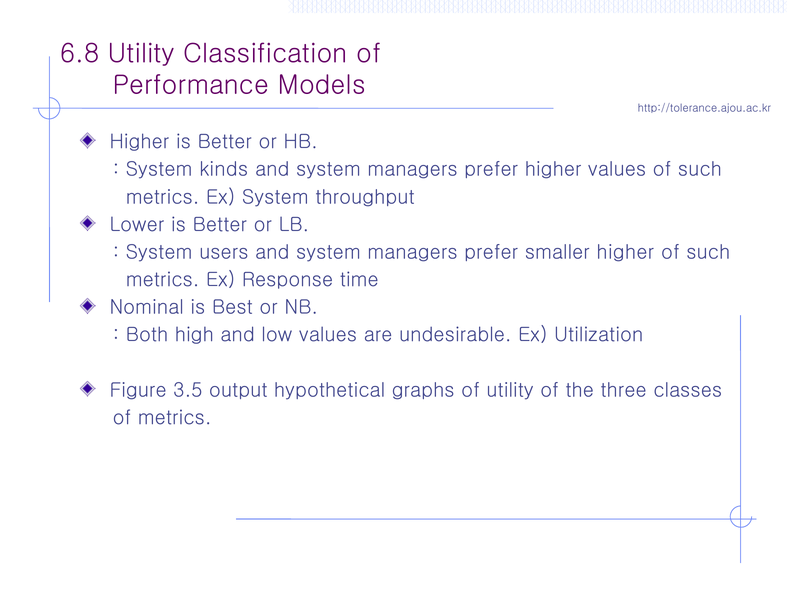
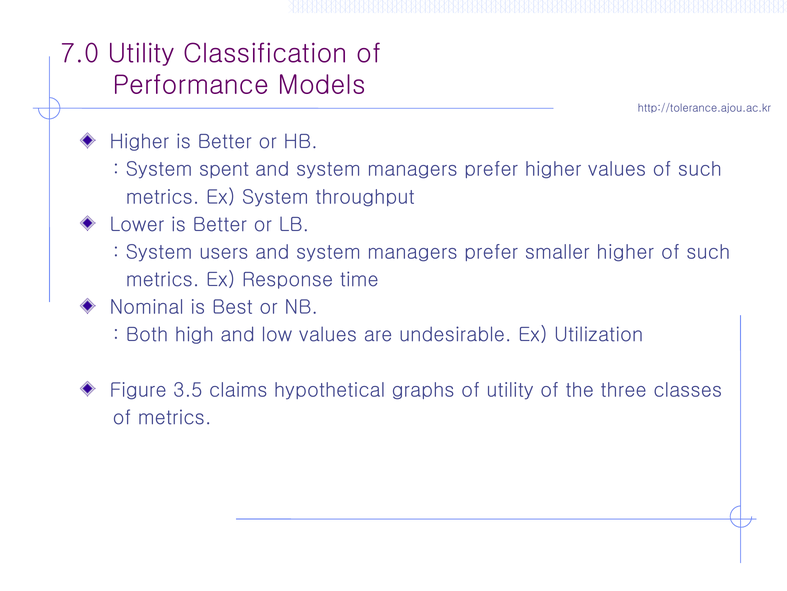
6.8: 6.8 -> 7.0
kinds: kinds -> spent
output: output -> claims
